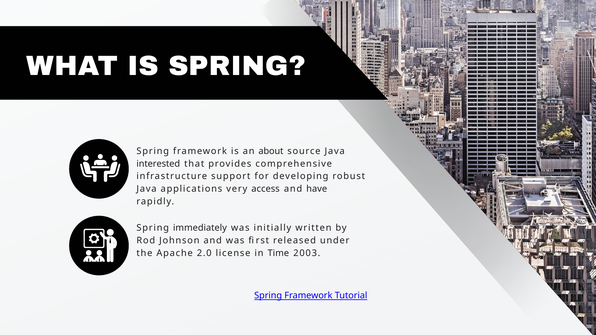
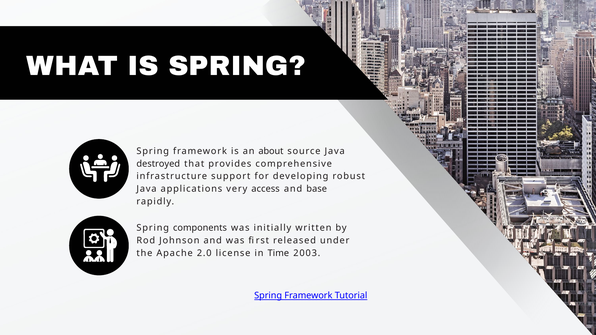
interested: interested -> destroyed
have: have -> base
immediately: immediately -> components
